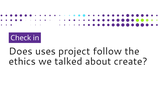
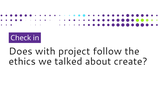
uses: uses -> with
